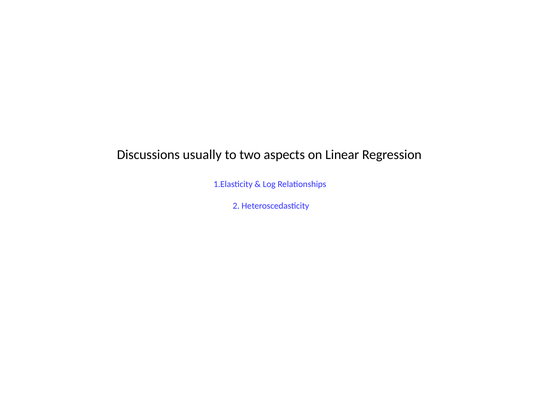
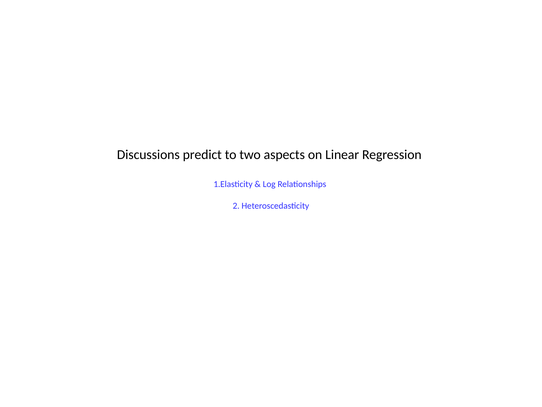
usually: usually -> predict
